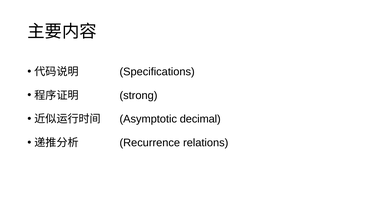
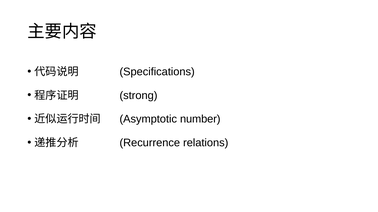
decimal: decimal -> number
